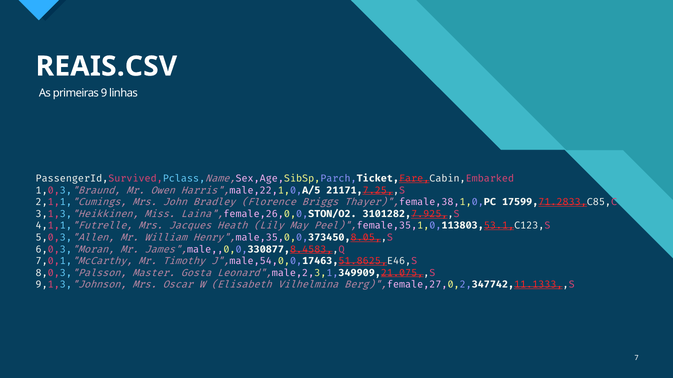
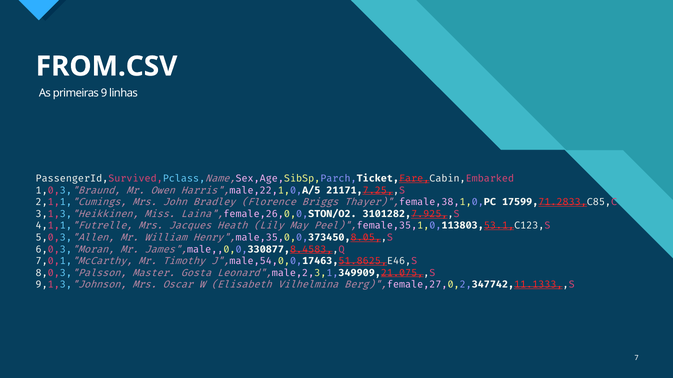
REAIS.CSV: REAIS.CSV -> FROM.CSV
